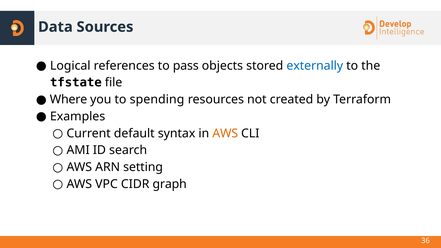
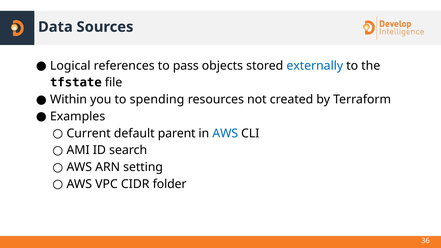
Where: Where -> Within
syntax: syntax -> parent
AWS at (225, 133) colour: orange -> blue
graph: graph -> folder
